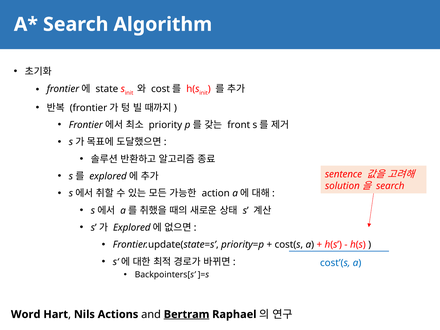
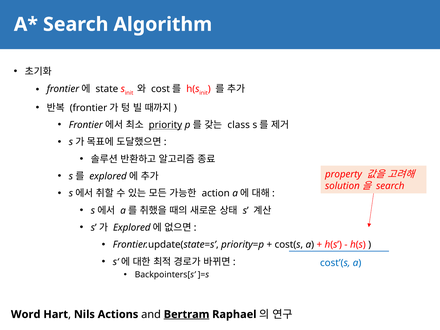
priority underline: none -> present
front: front -> class
sentence: sentence -> property
